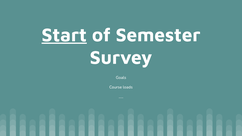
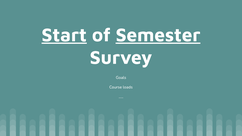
Semester underline: none -> present
